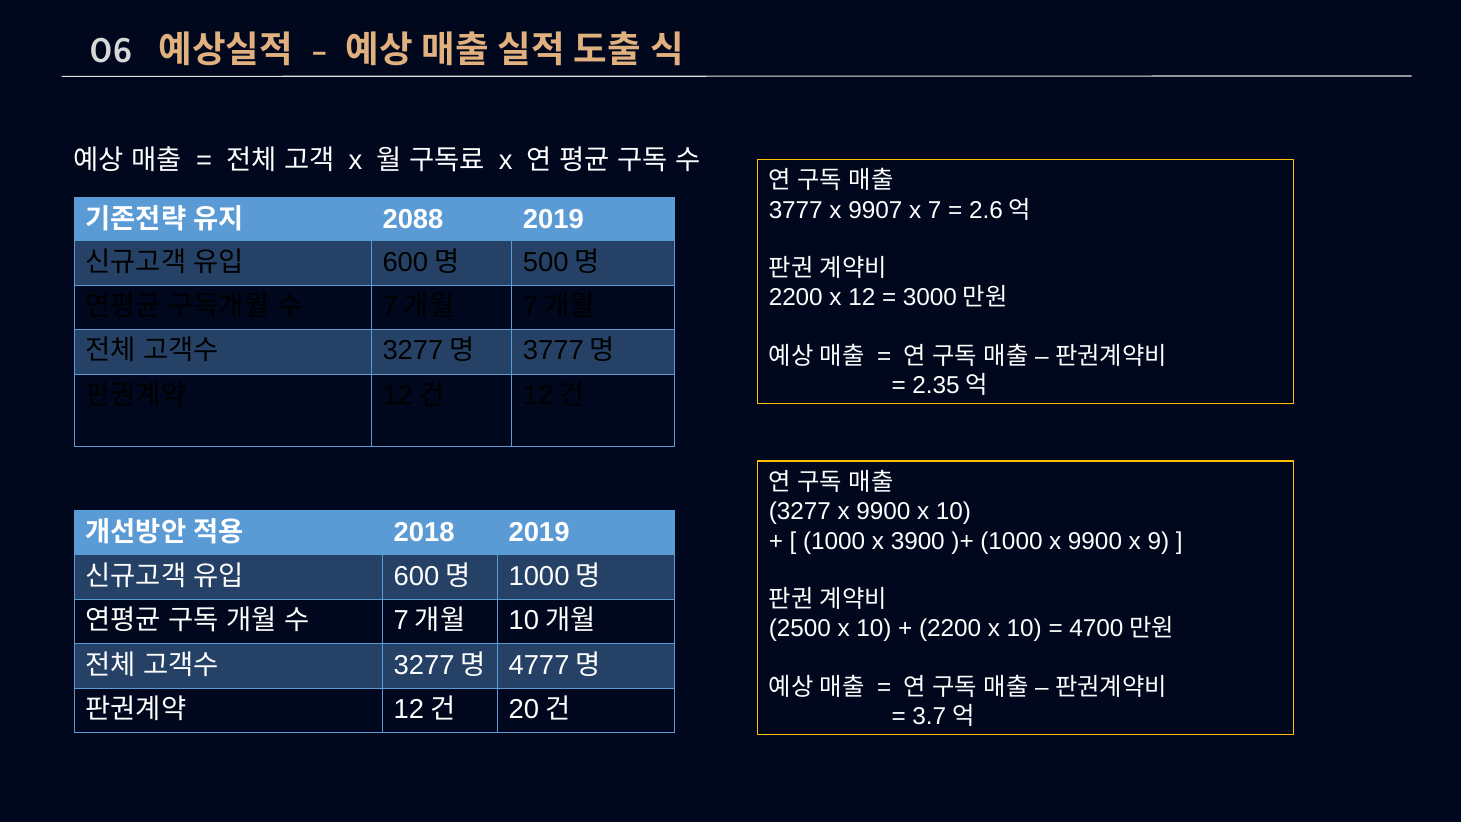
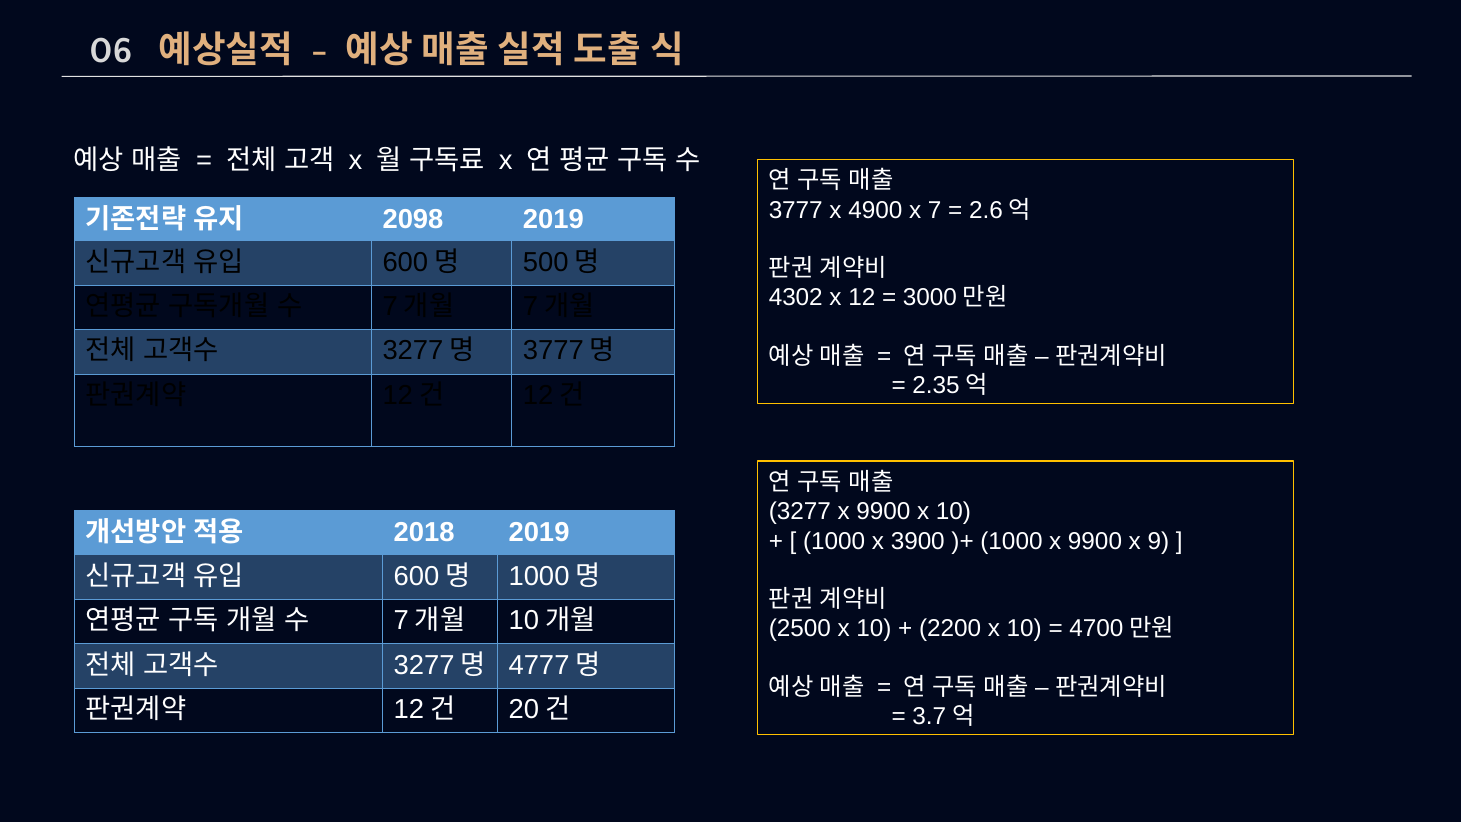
9907: 9907 -> 4900
2088: 2088 -> 2098
2200 at (796, 298): 2200 -> 4302
